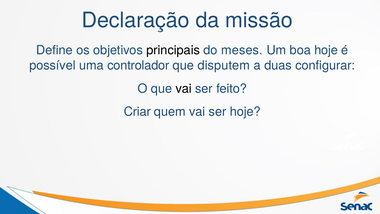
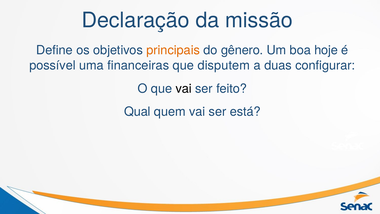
principais colour: black -> orange
meses: meses -> gênero
controlador: controlador -> financeiras
Criar: Criar -> Qual
ser hoje: hoje -> está
